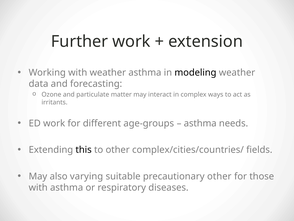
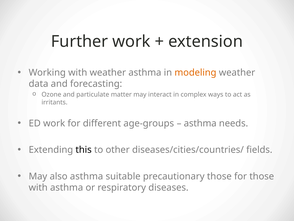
modeling colour: black -> orange
complex/cities/countries/: complex/cities/countries/ -> diseases/cities/countries/
also varying: varying -> asthma
precautionary other: other -> those
